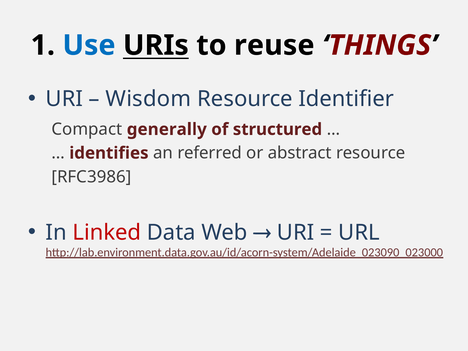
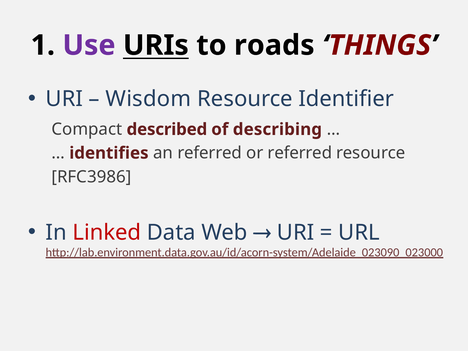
Use colour: blue -> purple
reuse: reuse -> roads
generally: generally -> described
structured: structured -> describing
or abstract: abstract -> referred
